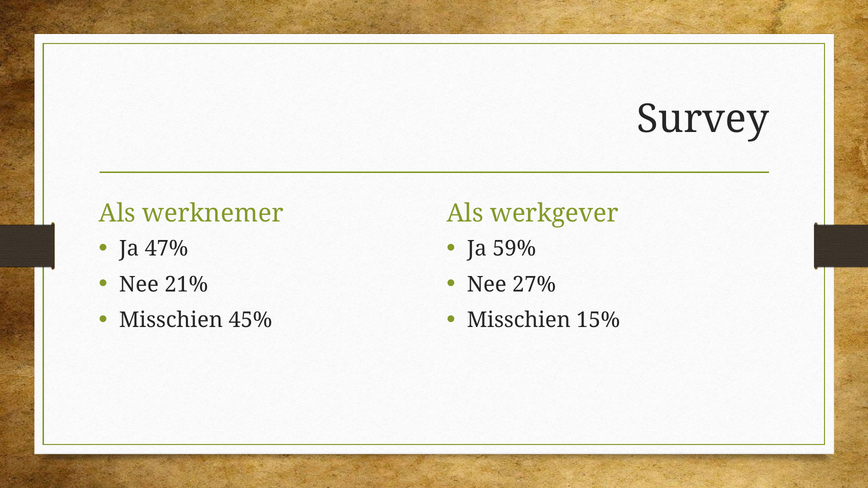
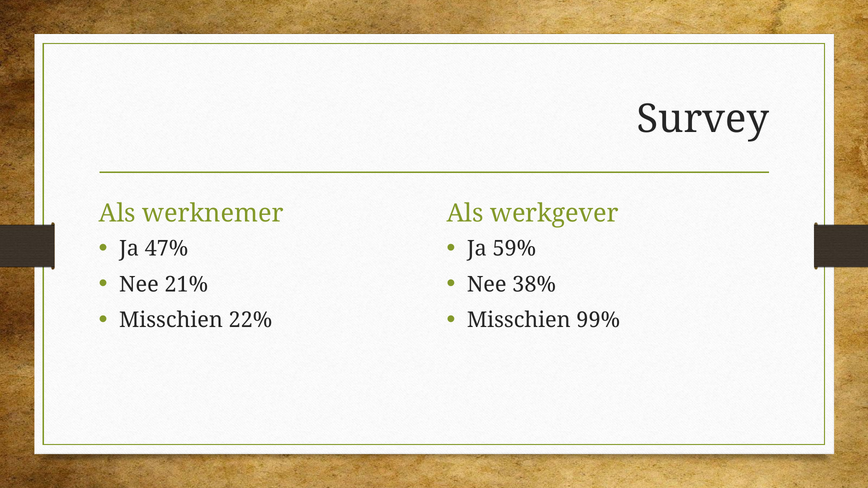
27%: 27% -> 38%
45%: 45% -> 22%
15%: 15% -> 99%
